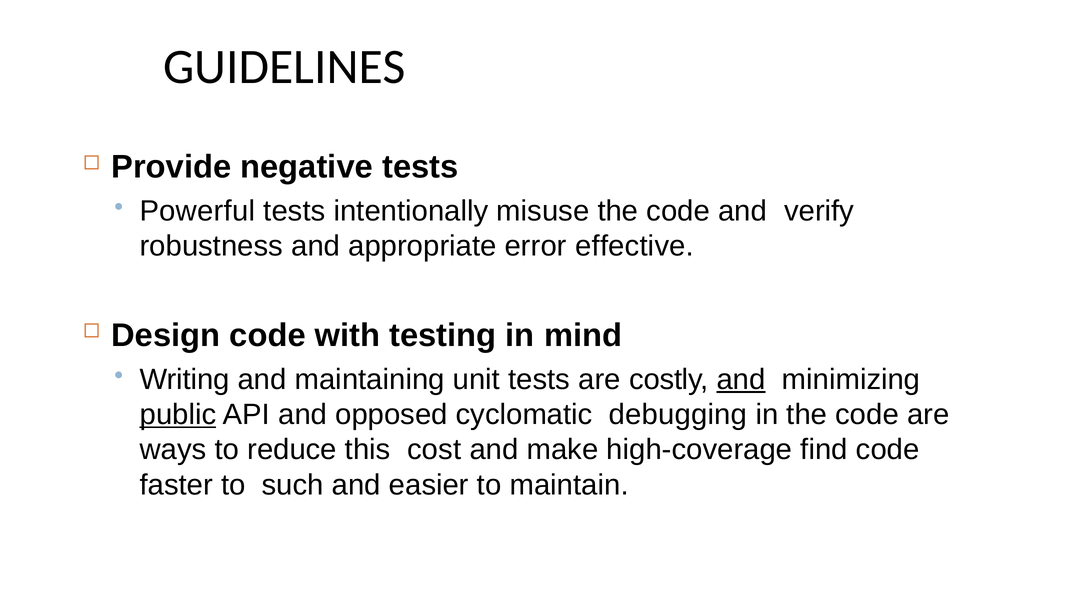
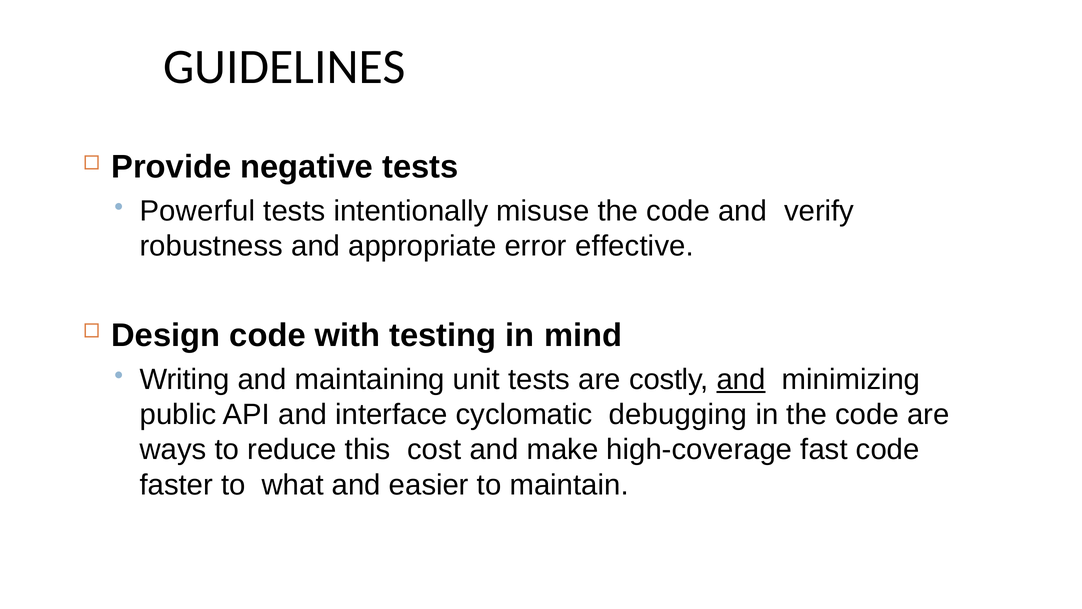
public underline: present -> none
opposed: opposed -> interface
find: find -> fast
such: such -> what
